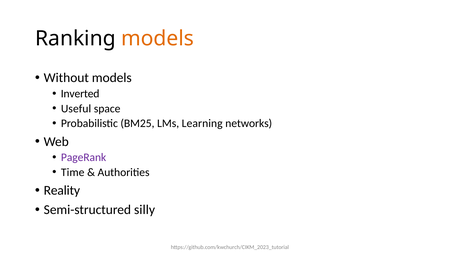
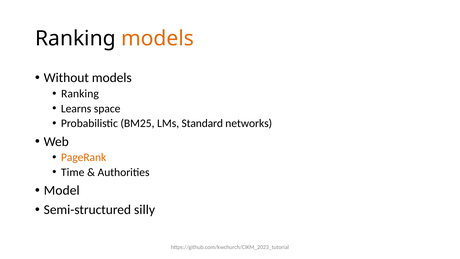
Inverted at (80, 94): Inverted -> Ranking
Useful: Useful -> Learns
Learning: Learning -> Standard
PageRank colour: purple -> orange
Reality: Reality -> Model
